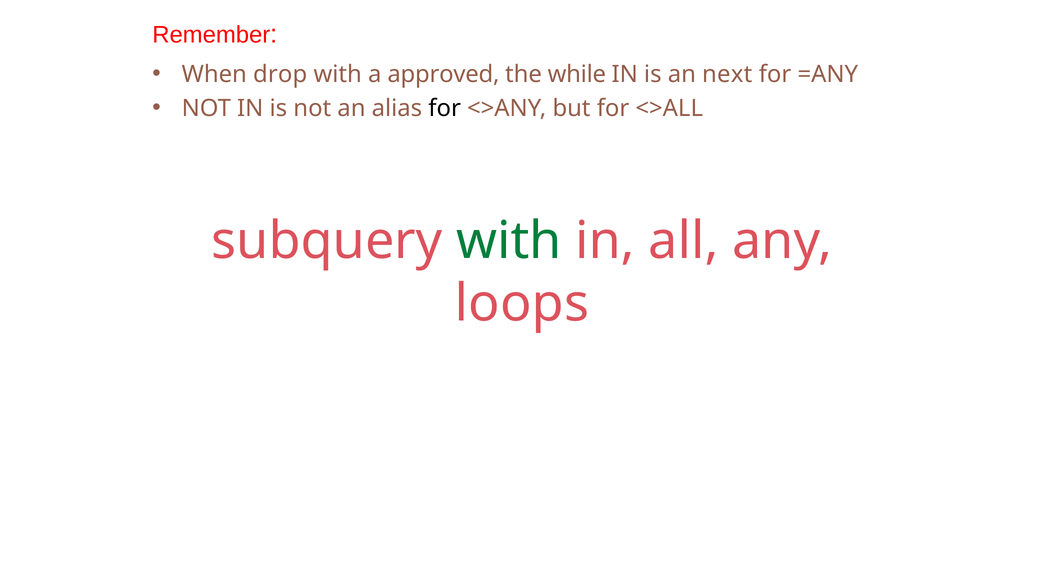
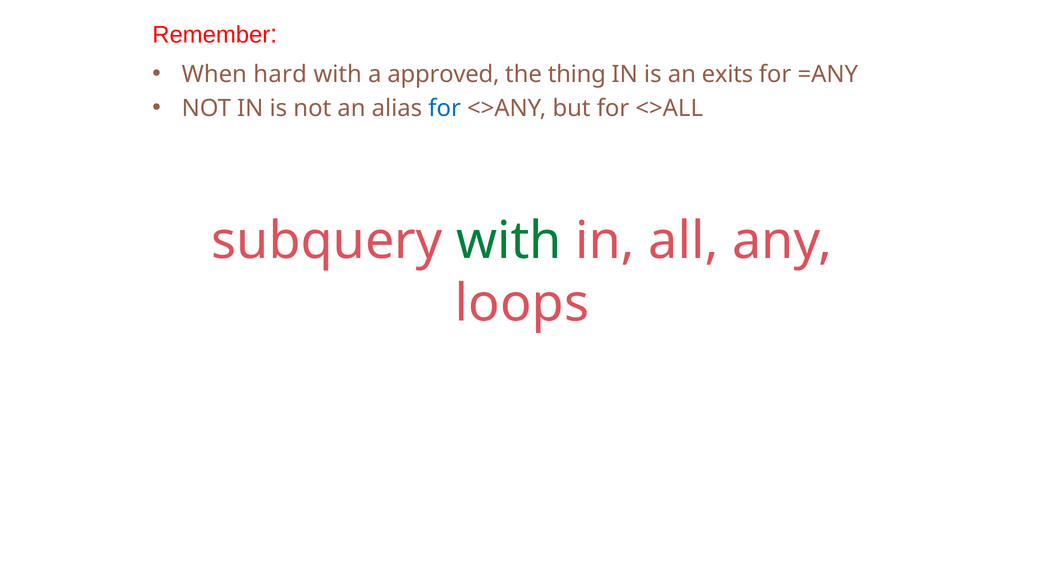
drop: drop -> hard
while: while -> thing
next: next -> exits
for at (445, 108) colour: black -> blue
